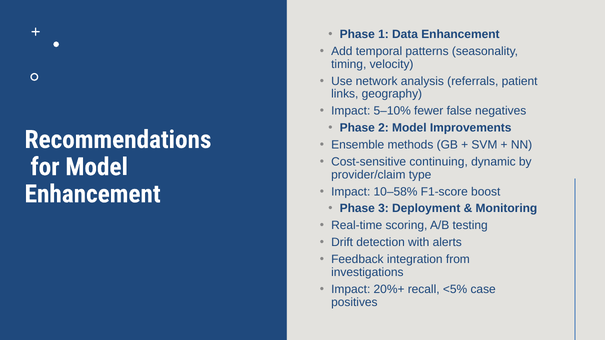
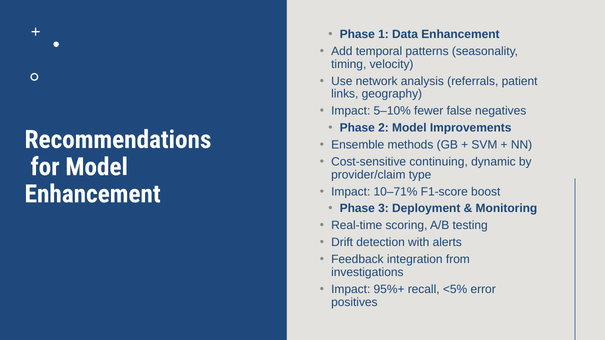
10–58%: 10–58% -> 10–71%
20%+: 20%+ -> 95%+
case: case -> error
